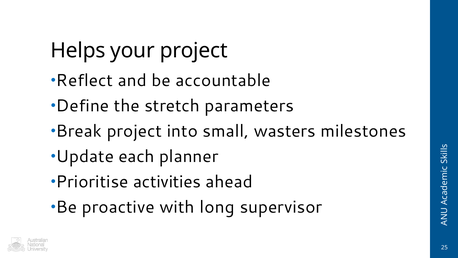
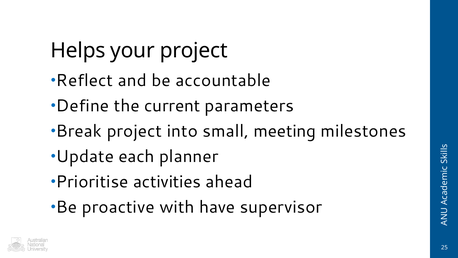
stretch: stretch -> current
wasters: wasters -> meeting
long: long -> have
